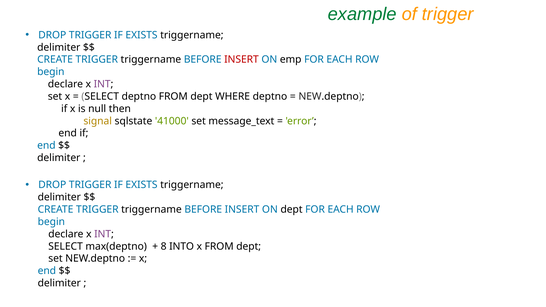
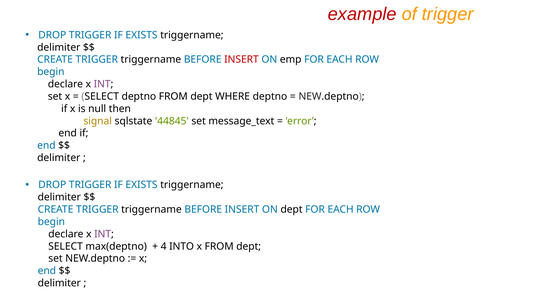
example colour: green -> red
41000: 41000 -> 44845
8: 8 -> 4
